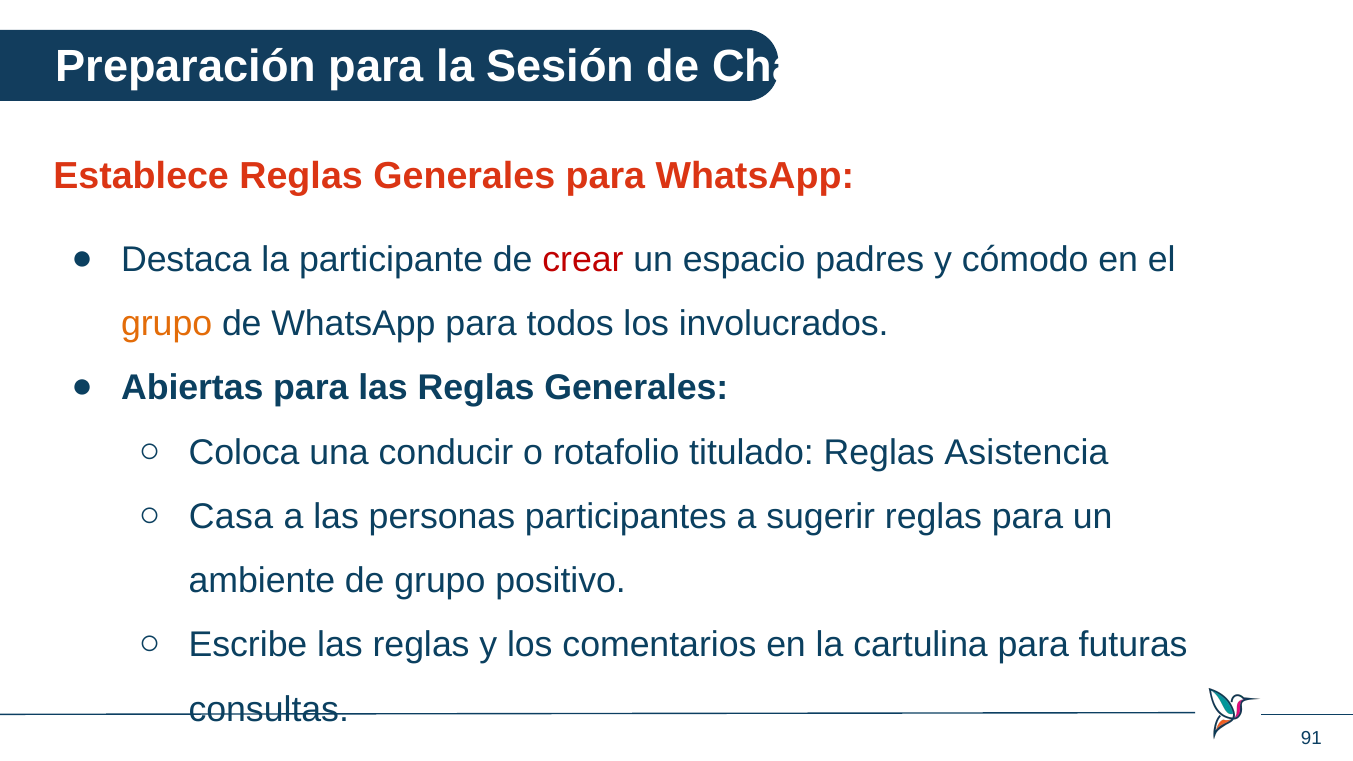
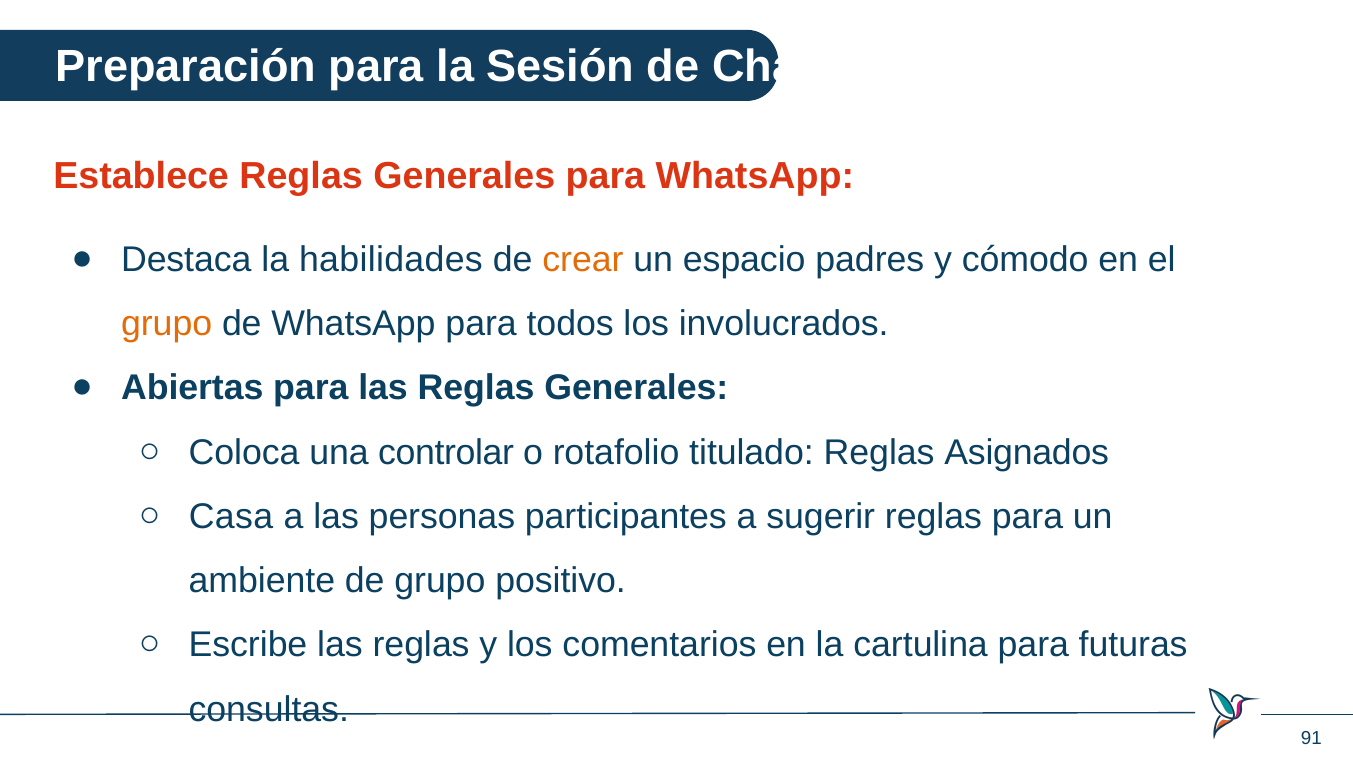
participante: participante -> habilidades
crear colour: red -> orange
conducir: conducir -> controlar
Asistencia: Asistencia -> Asignados
